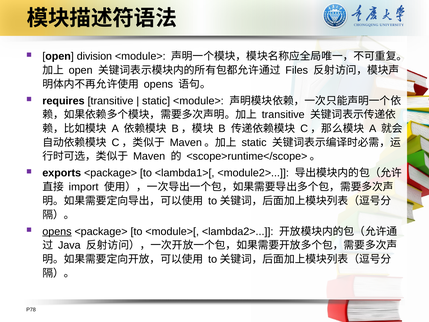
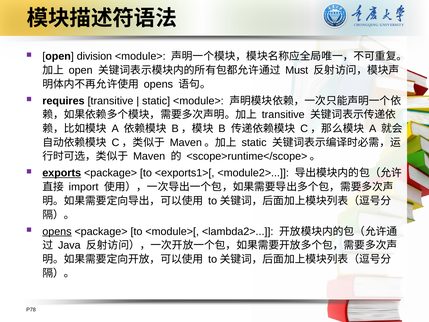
Files: Files -> Must
exports underline: none -> present
<lambda1>[: <lambda1>[ -> <exports1>[
